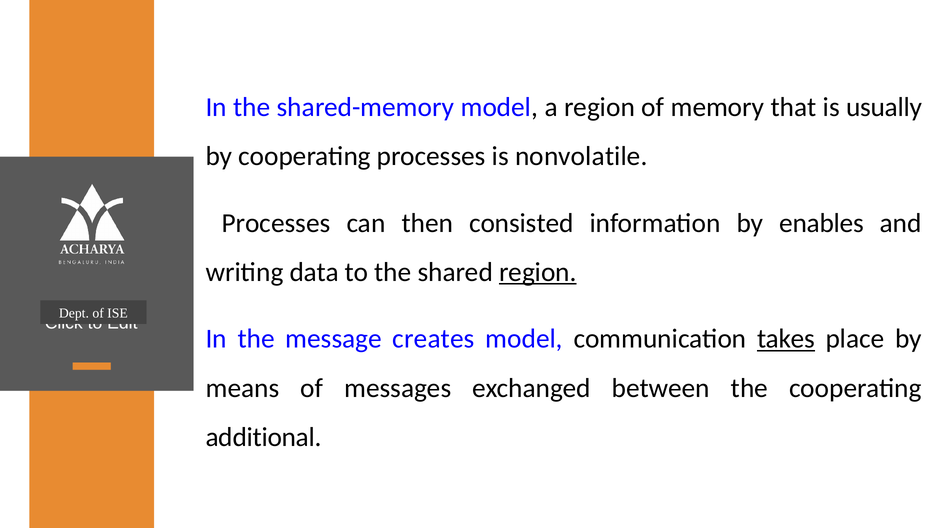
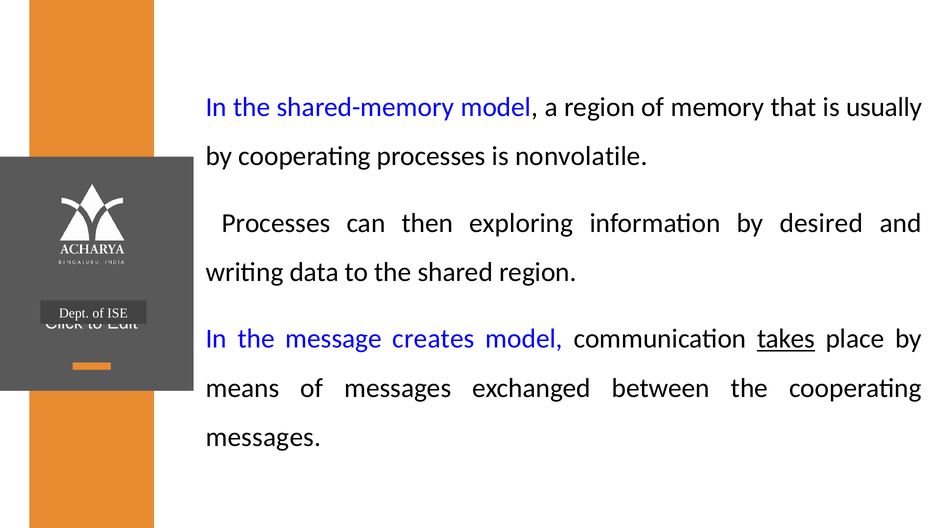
consisted: consisted -> exploring
enables: enables -> desired
region at (538, 272) underline: present -> none
additional at (264, 437): additional -> messages
